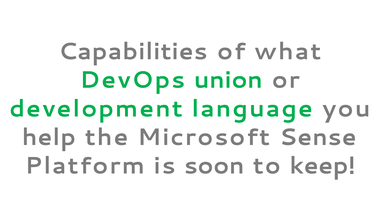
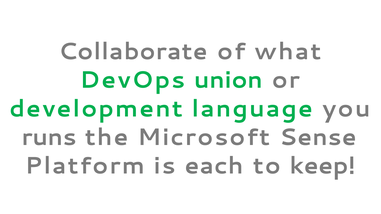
Capabilities: Capabilities -> Collaborate
help: help -> runs
soon: soon -> each
